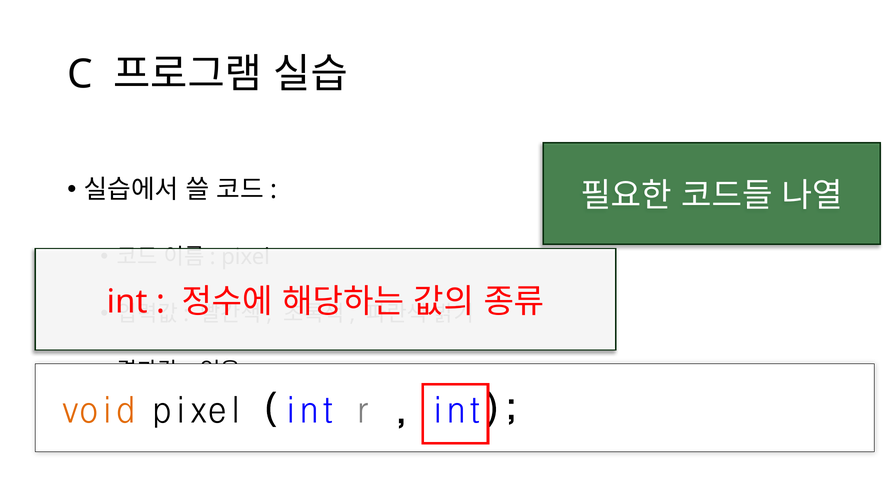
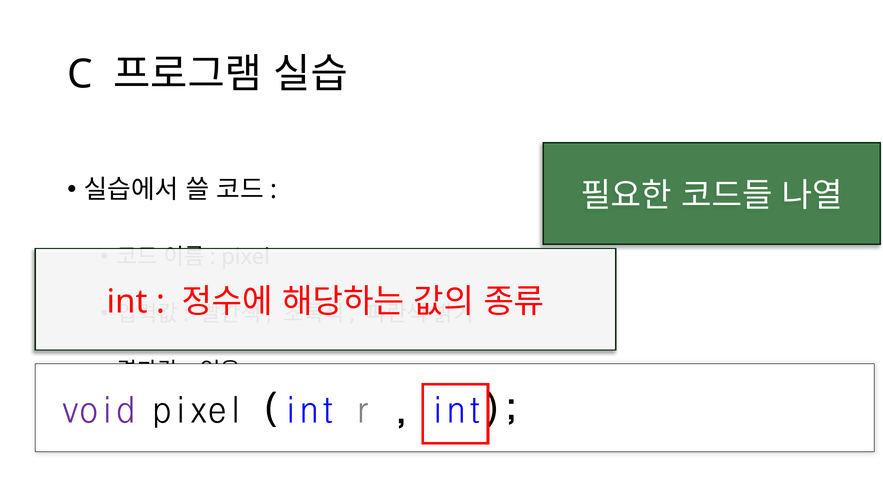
void colour: orange -> purple
